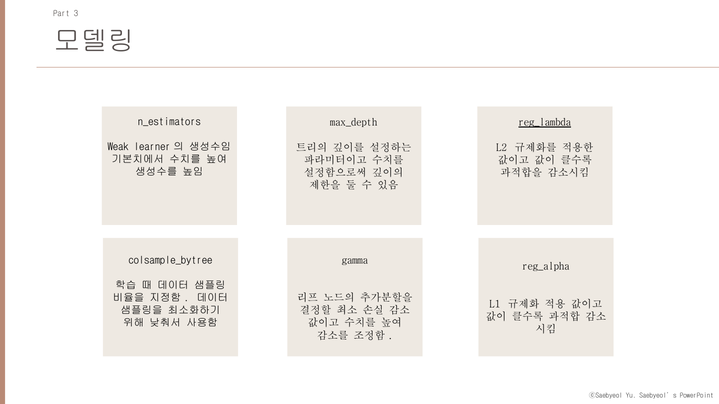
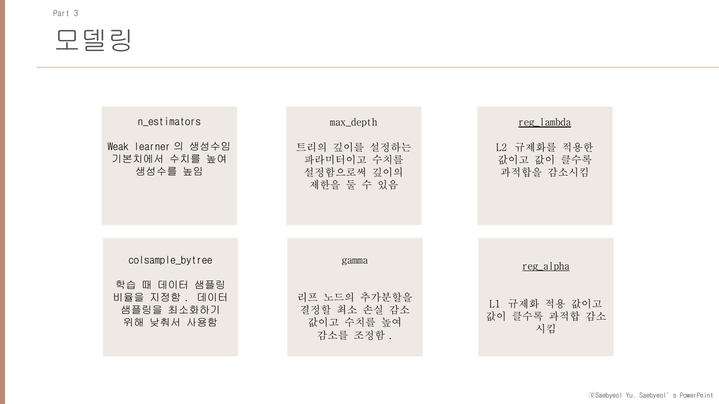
reg_alpha underline: none -> present
